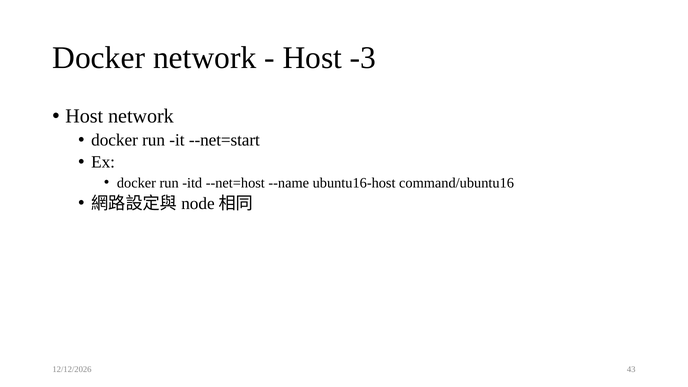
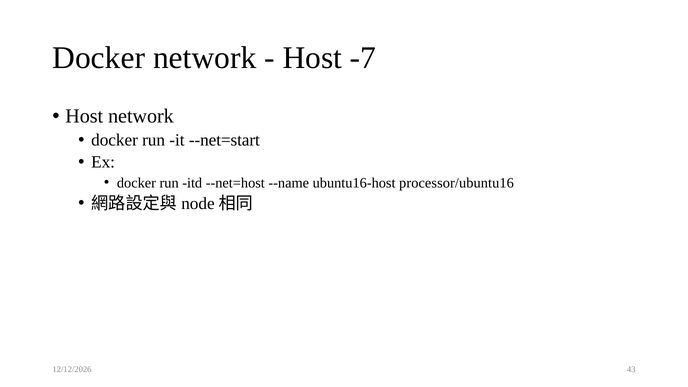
-3: -3 -> -7
command/ubuntu16: command/ubuntu16 -> processor/ubuntu16
